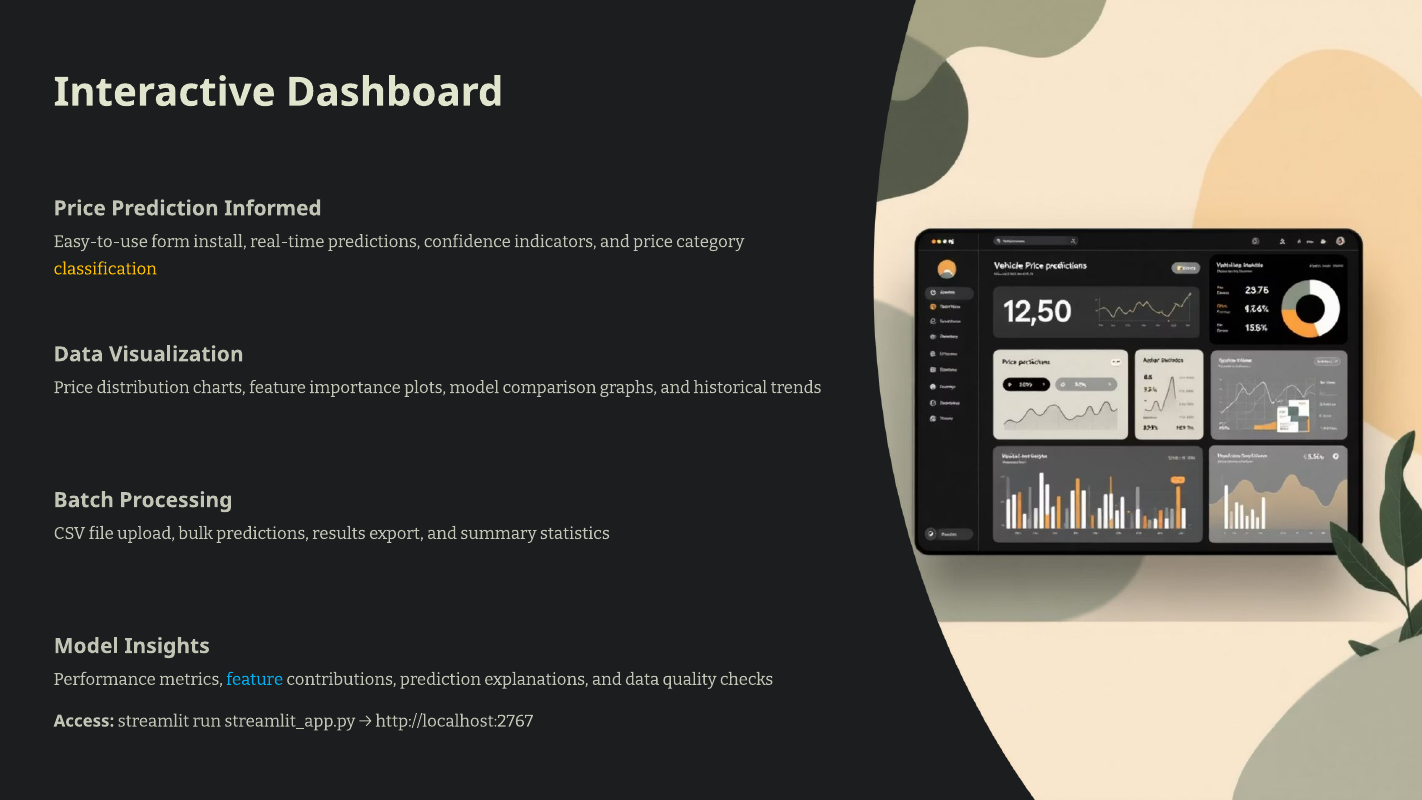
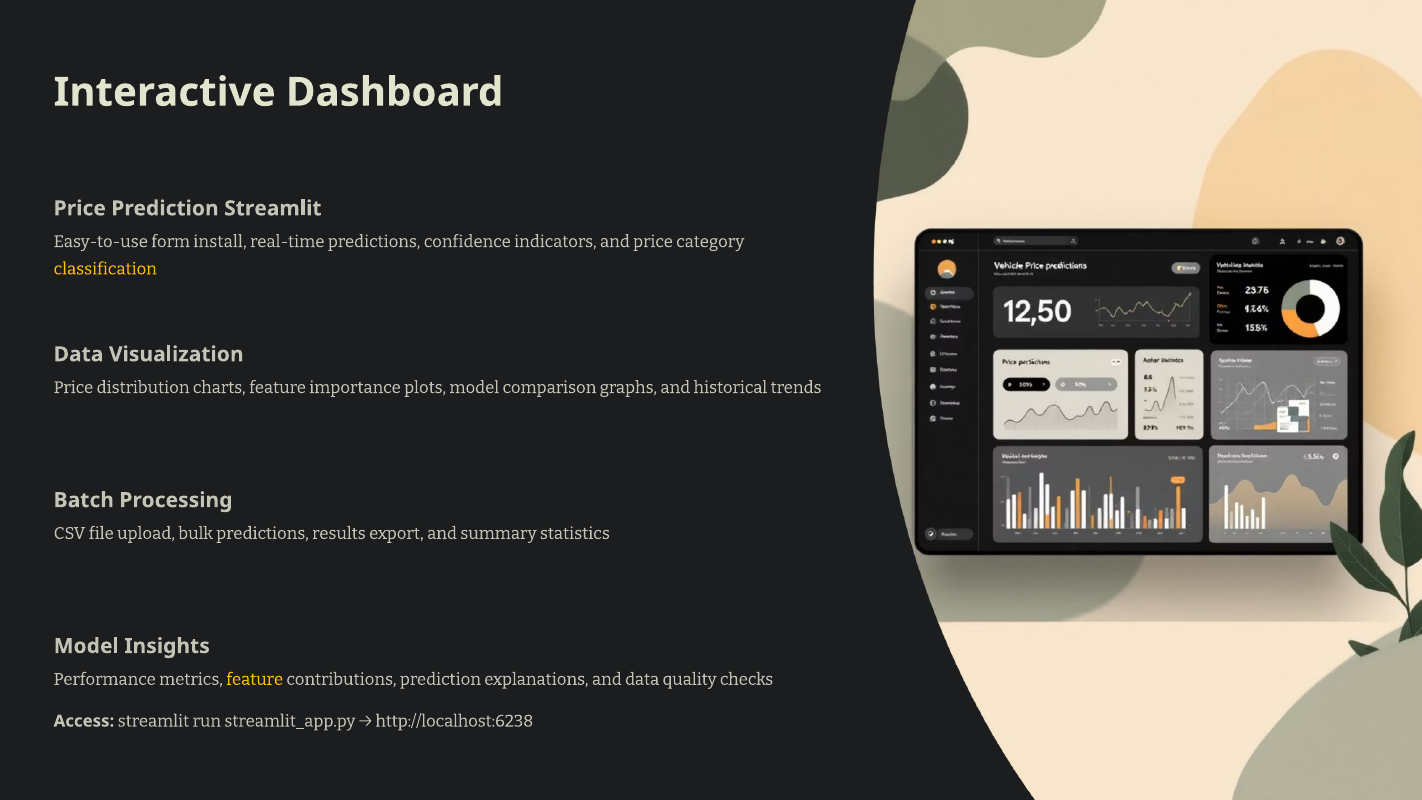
Prediction Informed: Informed -> Streamlit
feature at (255, 679) colour: light blue -> yellow
http://localhost:2767: http://localhost:2767 -> http://localhost:6238
